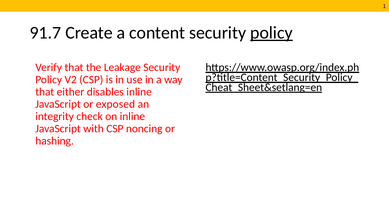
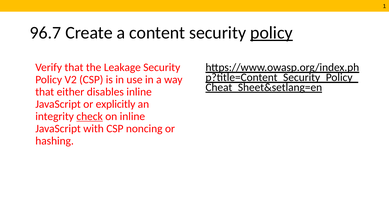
91.7: 91.7 -> 96.7
exposed: exposed -> explicitly
check underline: none -> present
